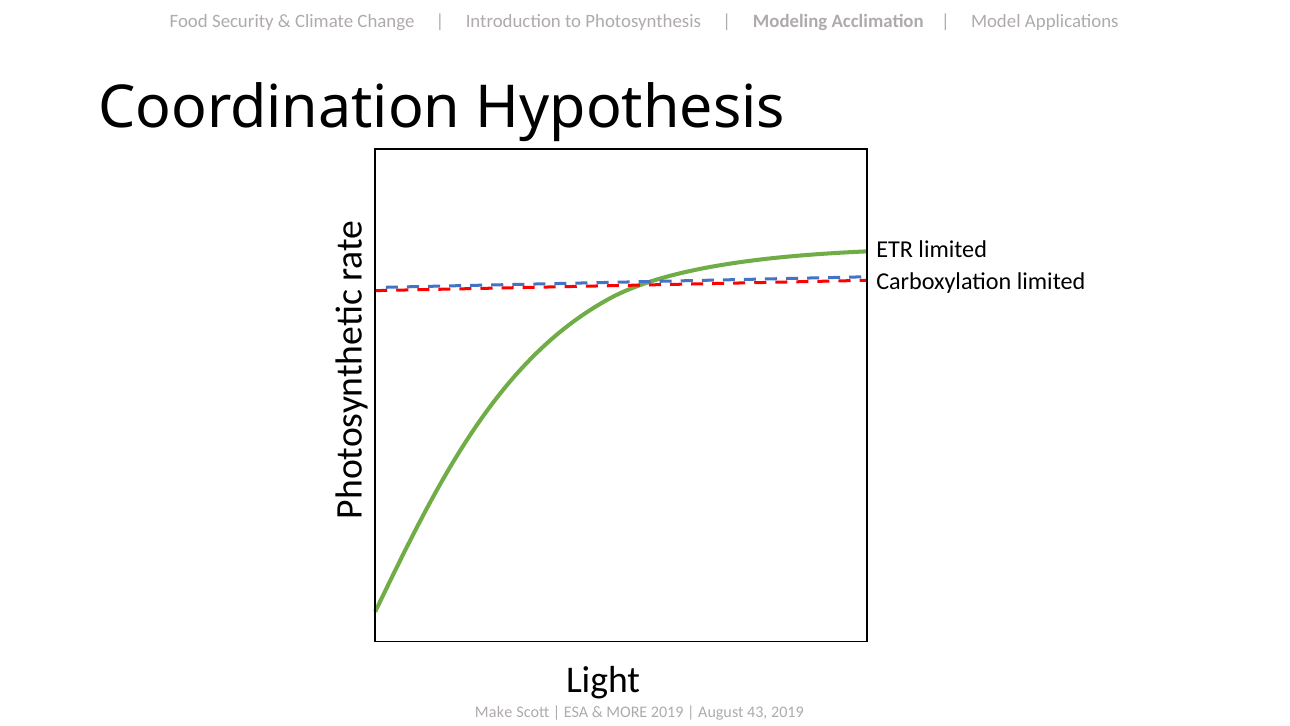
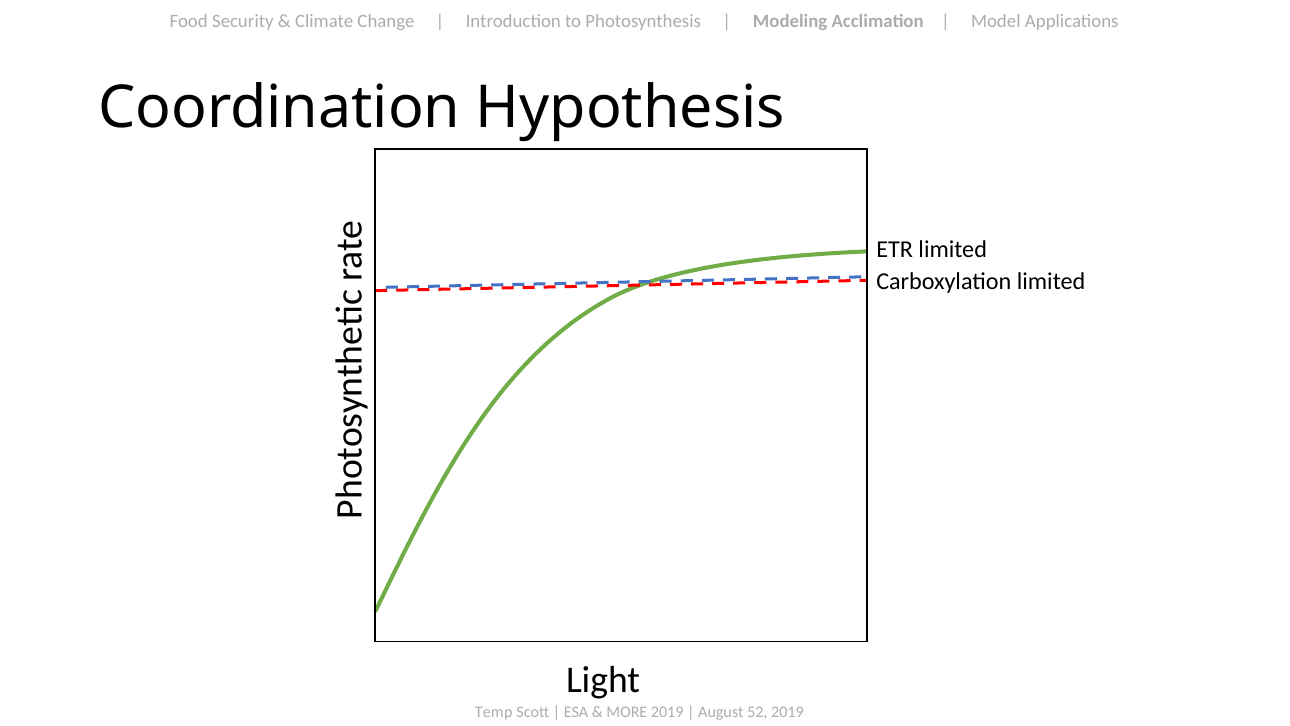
Make: Make -> Temp
43: 43 -> 52
